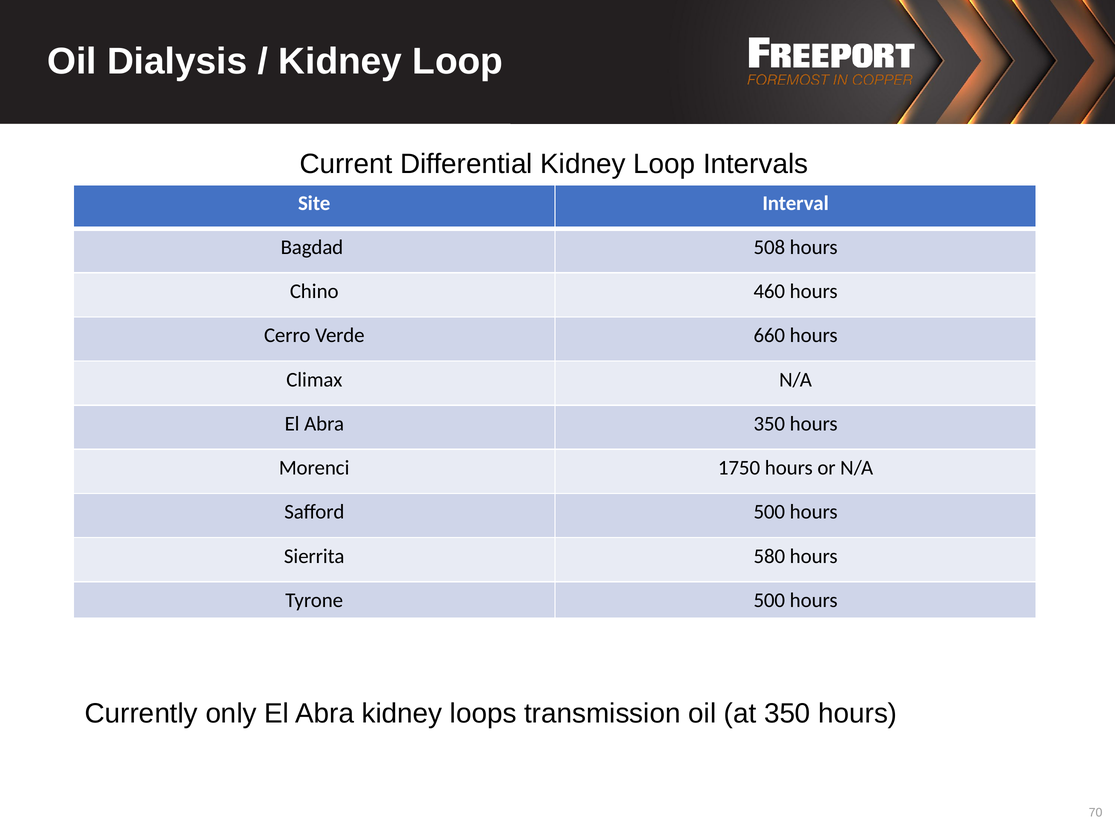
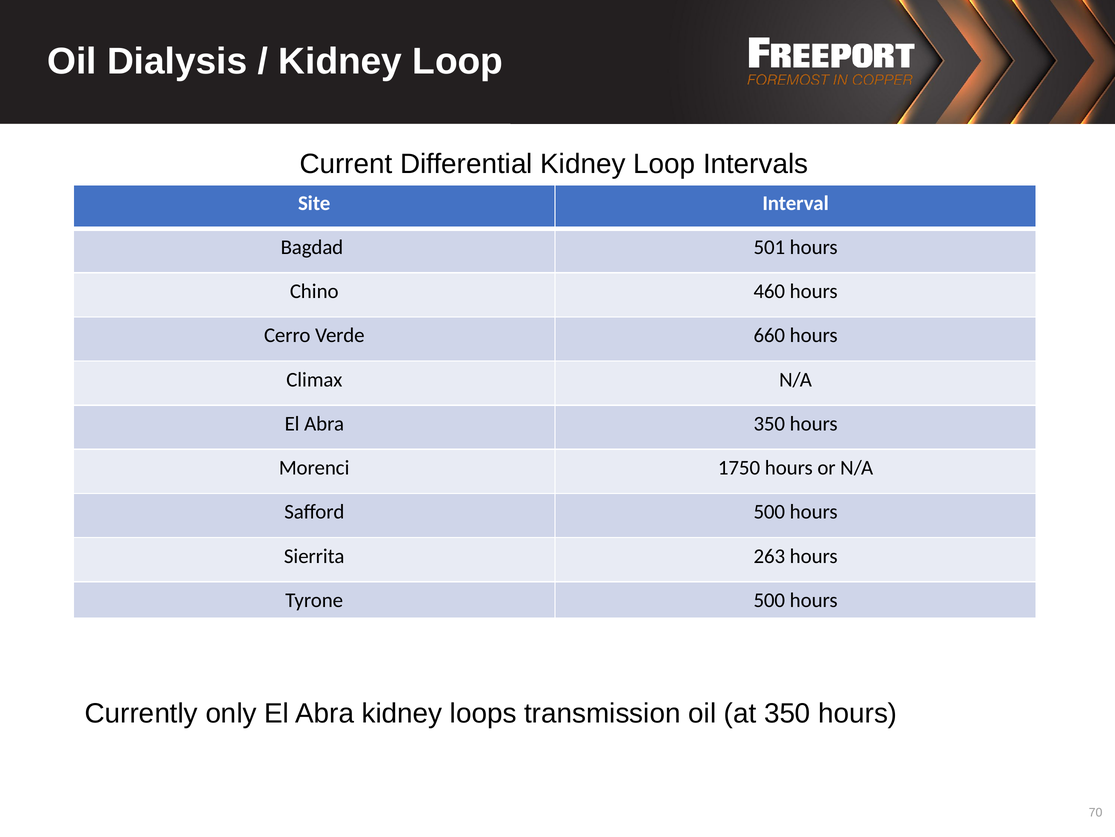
508: 508 -> 501
580: 580 -> 263
